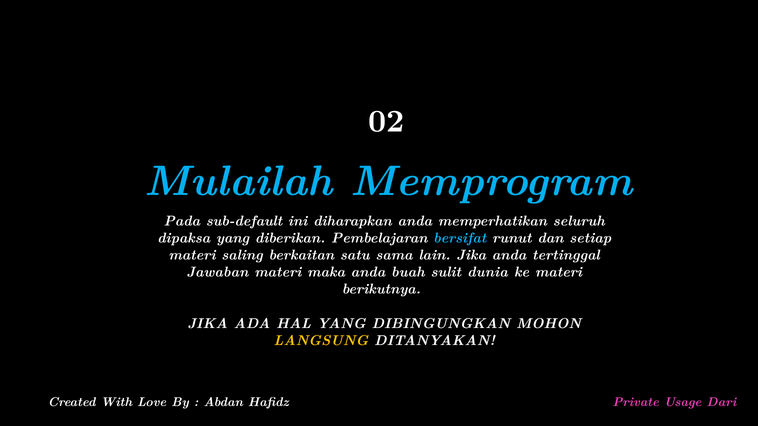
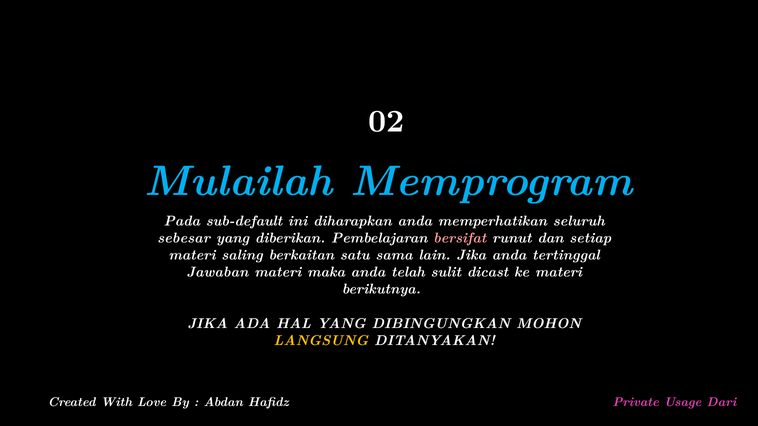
dipaksa: dipaksa -> sebesar
bersifat colour: light blue -> pink
buah: buah -> telah
dunia: dunia -> dicast
